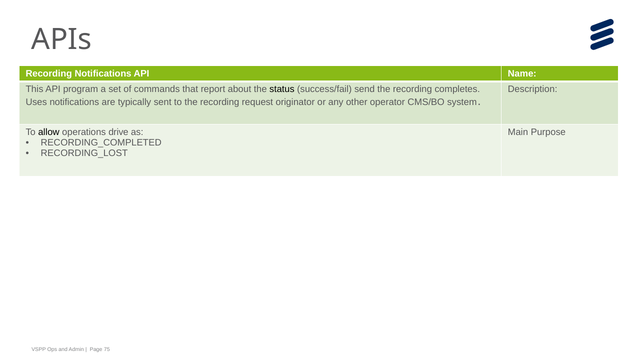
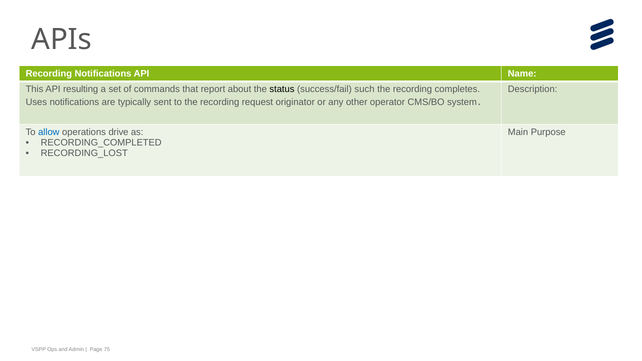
program: program -> resulting
send: send -> such
allow colour: black -> blue
